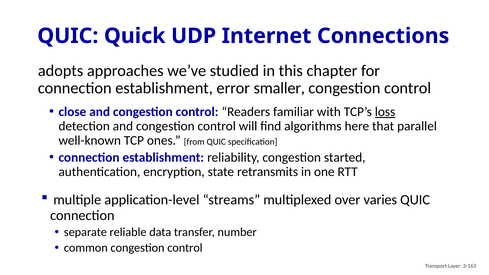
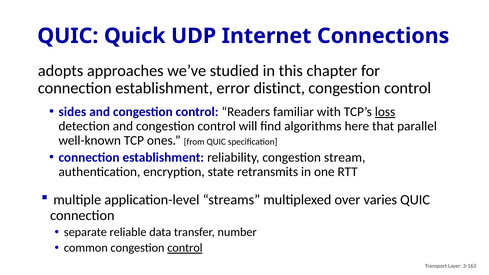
smaller: smaller -> distinct
close: close -> sides
started: started -> stream
control at (185, 248) underline: none -> present
